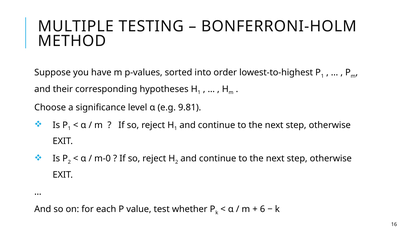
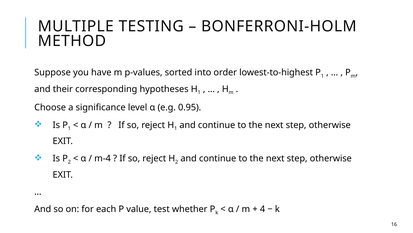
9.81: 9.81 -> 0.95
m-0: m-0 -> m-4
6: 6 -> 4
